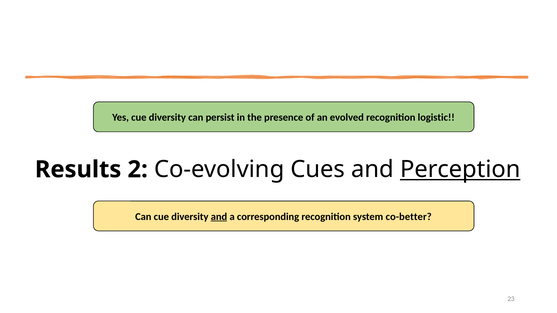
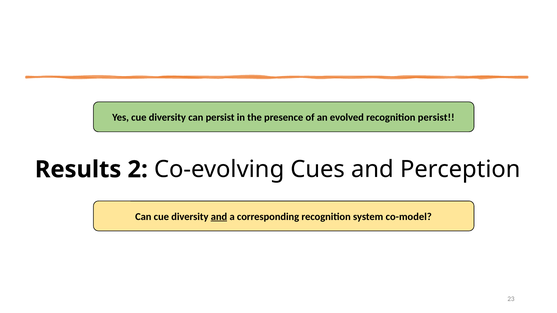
recognition logistic: logistic -> persist
Perception underline: present -> none
co-better: co-better -> co-model
